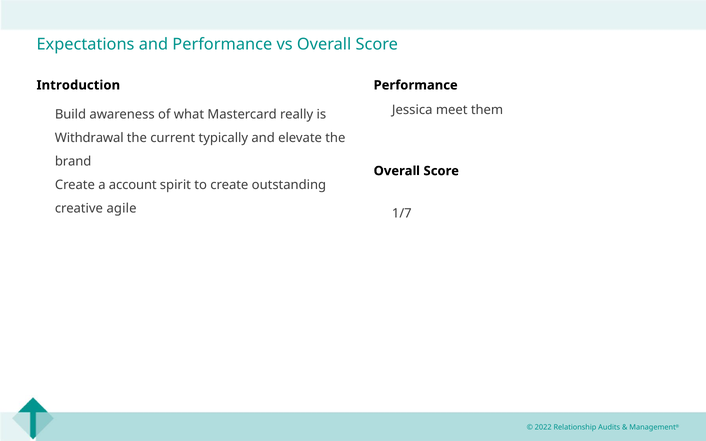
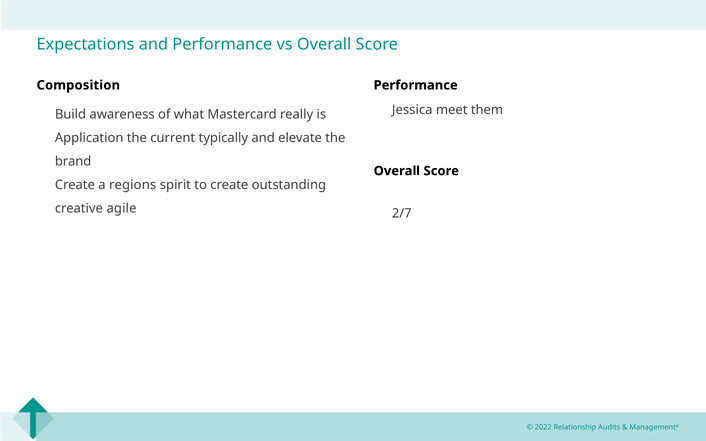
Introduction: Introduction -> Composition
Withdrawal: Withdrawal -> Application
account: account -> regions
1/7: 1/7 -> 2/7
